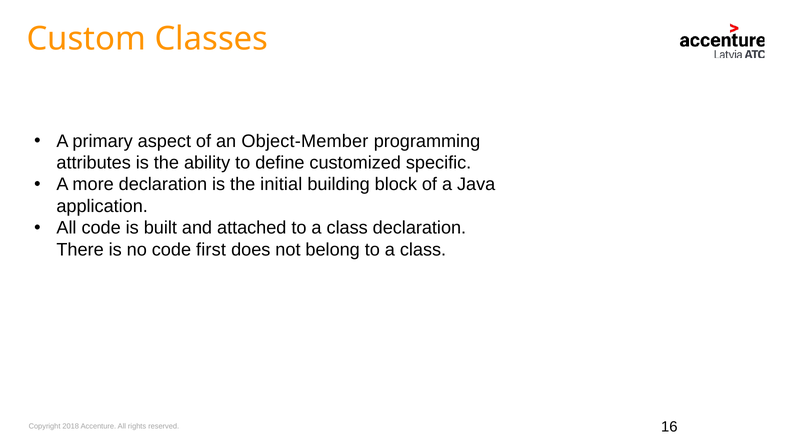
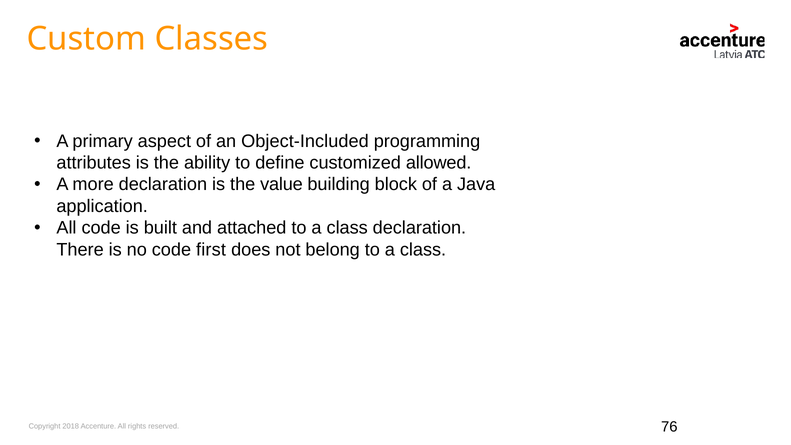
Object-Member: Object-Member -> Object-Included
specific: specific -> allowed
initial: initial -> value
16: 16 -> 76
